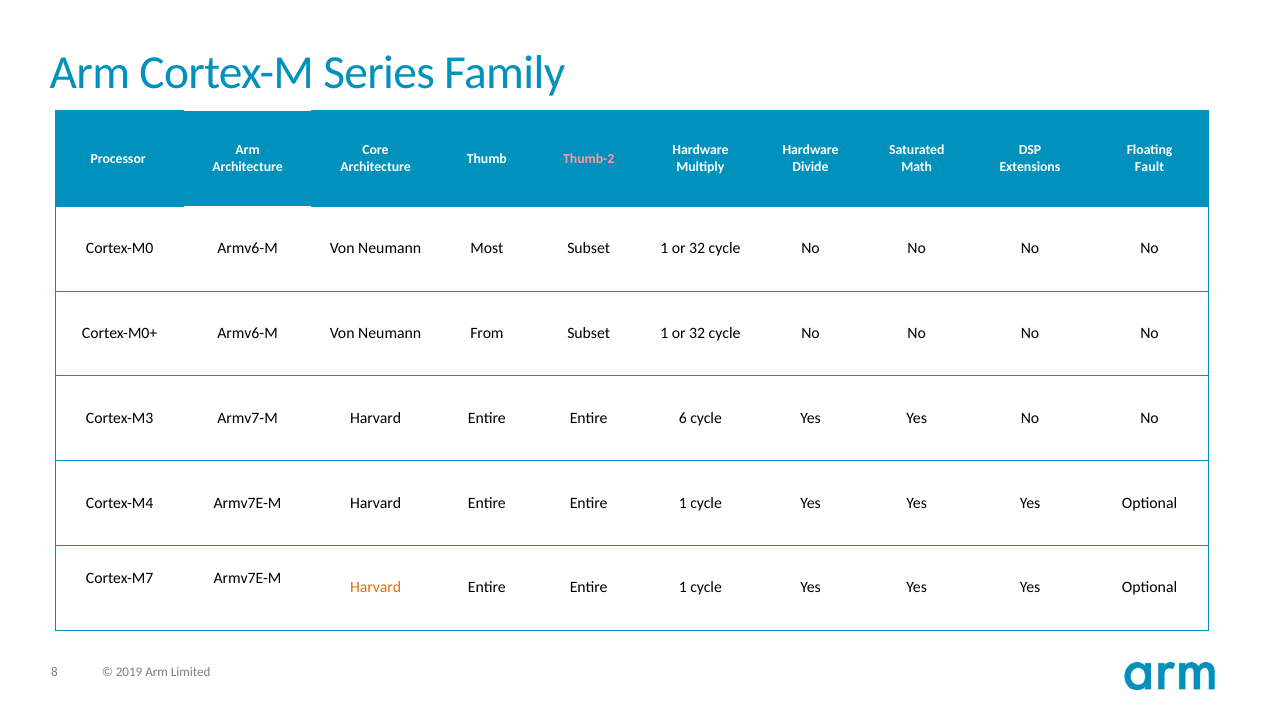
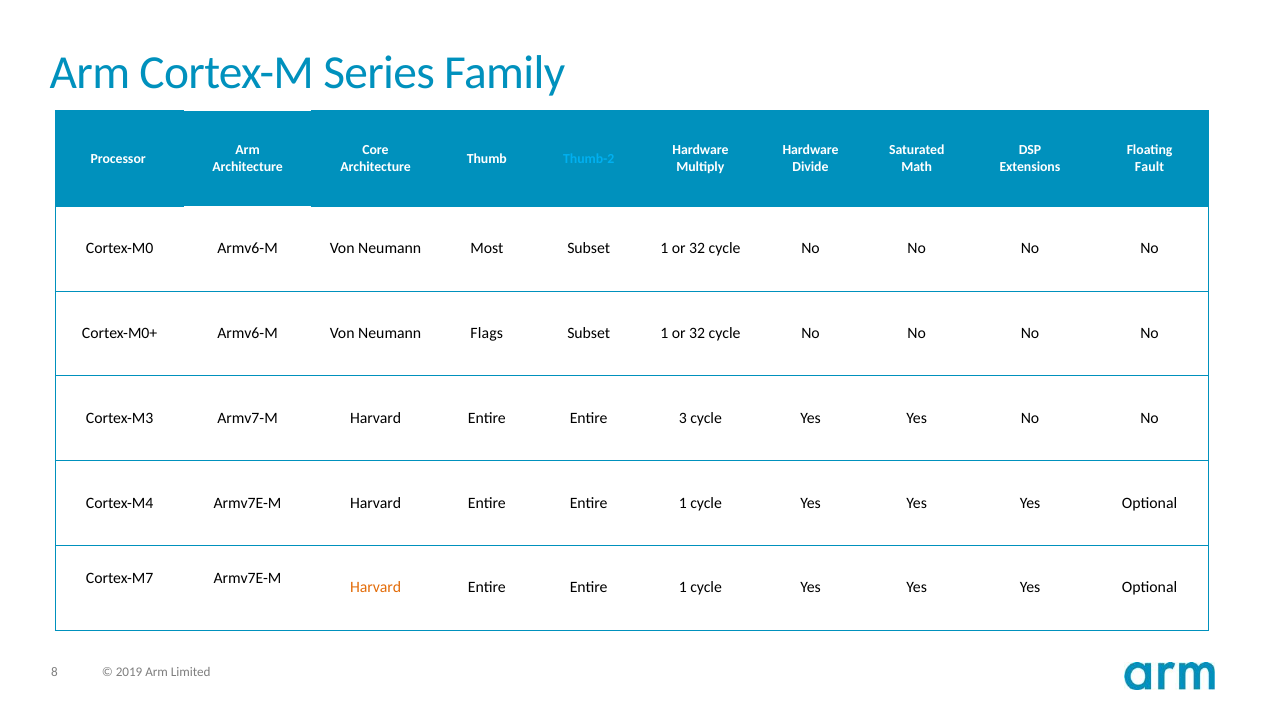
Thumb-2 colour: pink -> light blue
From: From -> Flags
6: 6 -> 3
